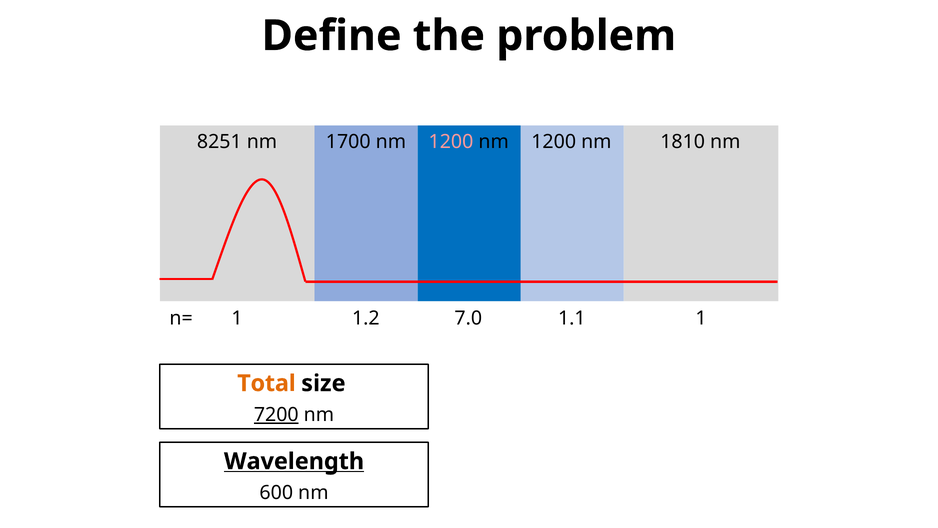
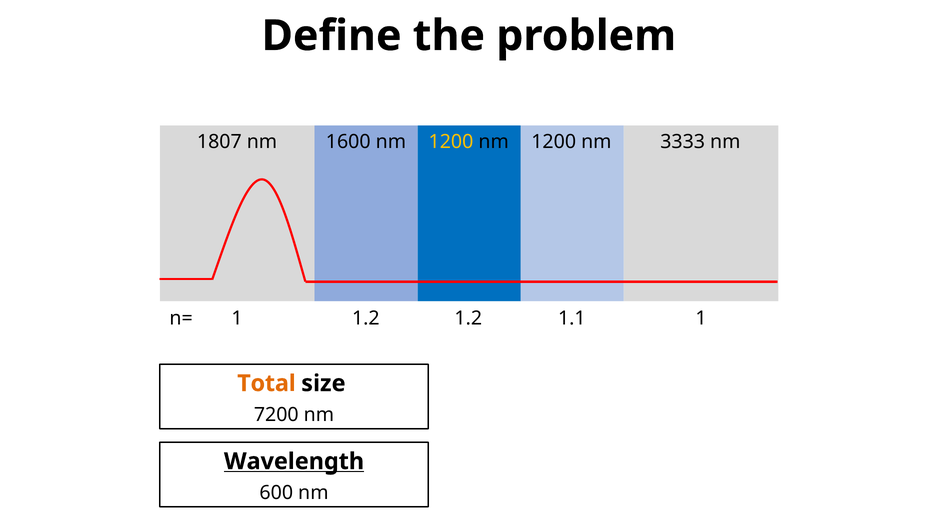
8251: 8251 -> 1807
1700: 1700 -> 1600
1200 at (451, 142) colour: pink -> yellow
1810: 1810 -> 3333
1.2 7.0: 7.0 -> 1.2
7200 underline: present -> none
